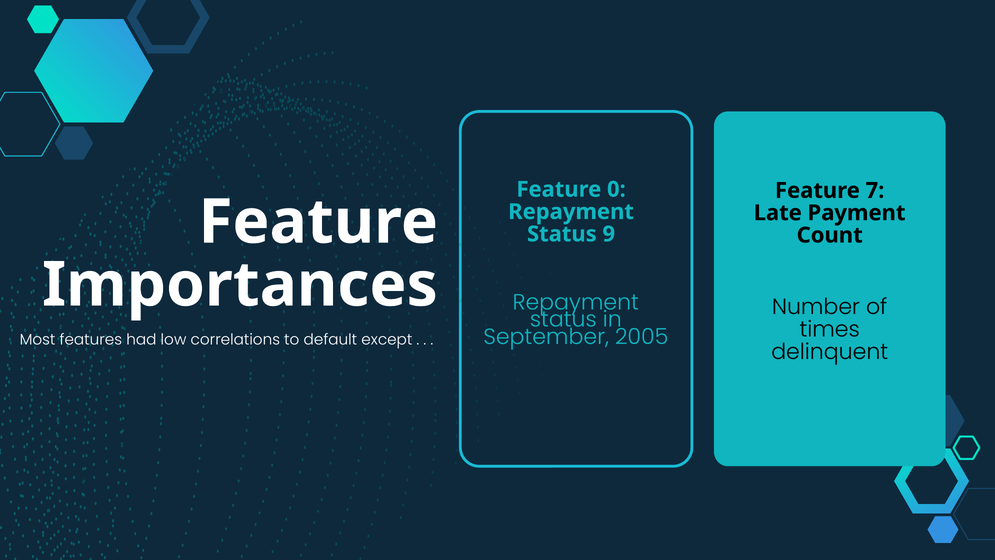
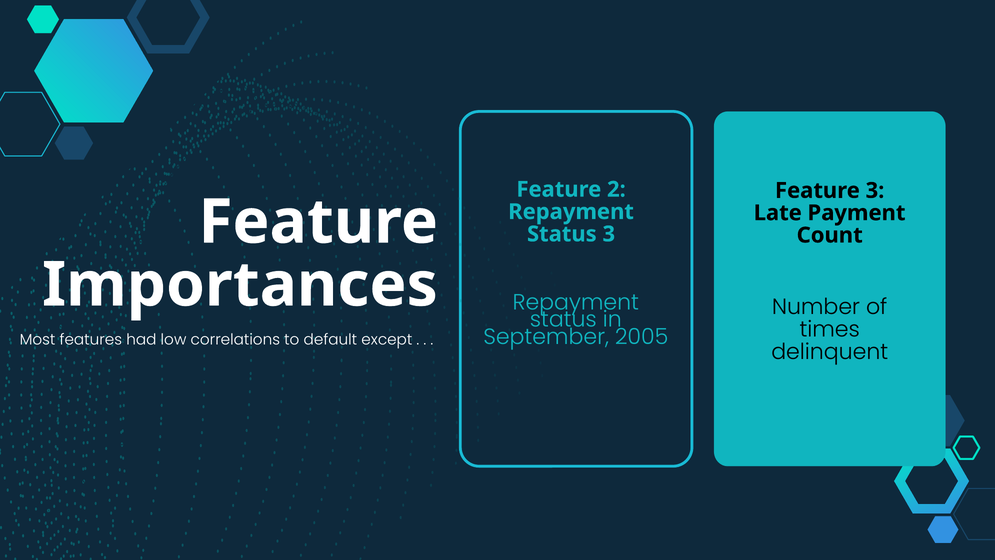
0: 0 -> 2
Feature 7: 7 -> 3
Status 9: 9 -> 3
